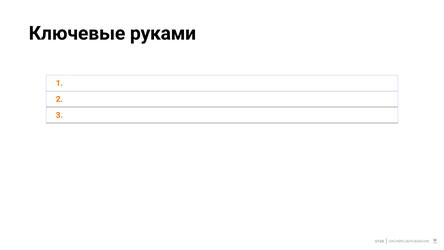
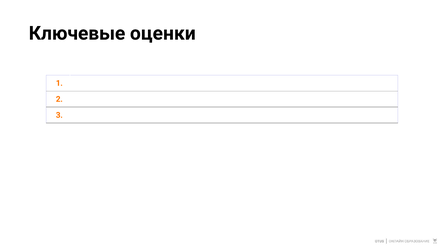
руками: руками -> оценки
